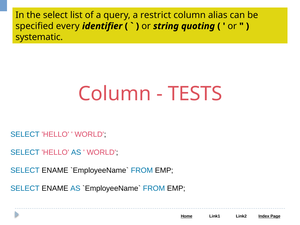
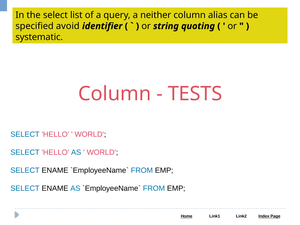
restrict: restrict -> neither
every: every -> avoid
